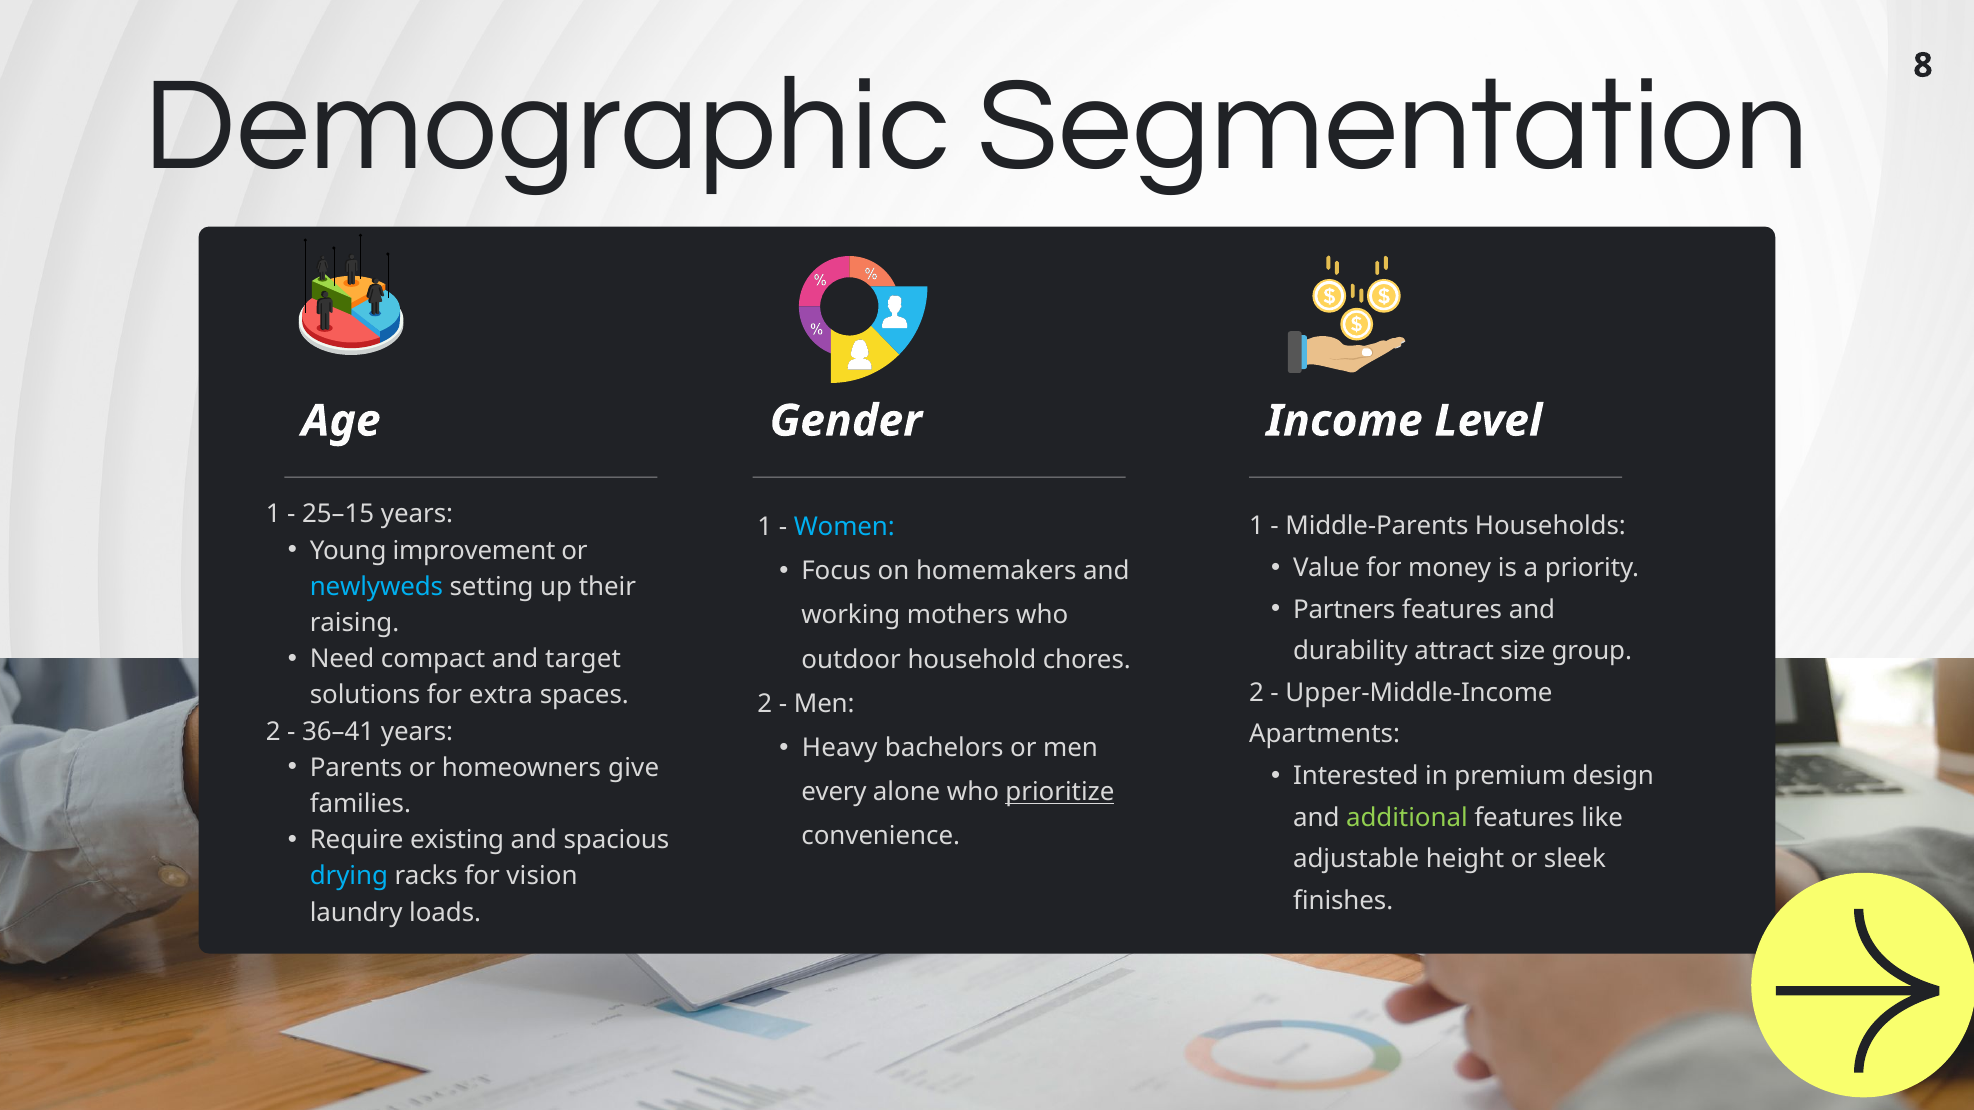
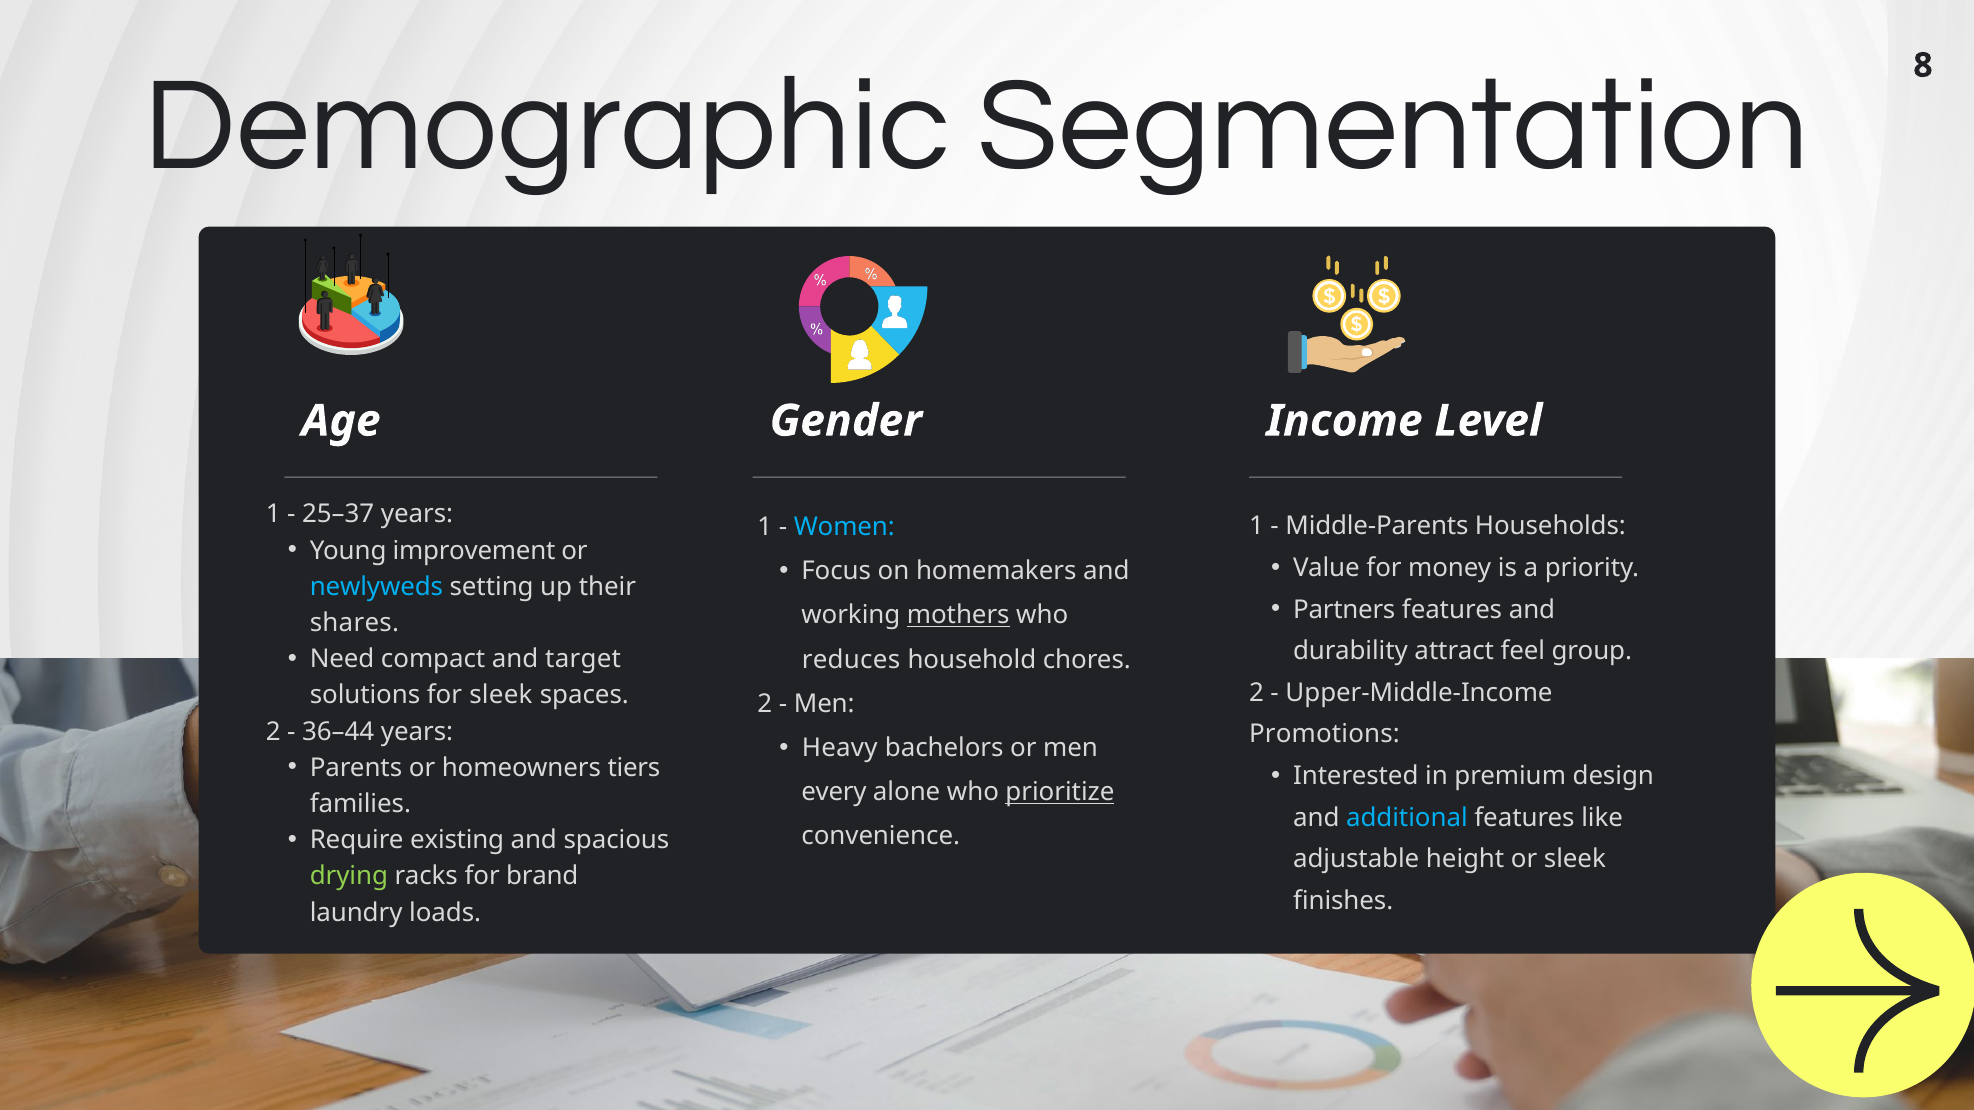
25–15: 25–15 -> 25–37
mothers underline: none -> present
raising: raising -> shares
size: size -> feel
outdoor: outdoor -> reduces
for extra: extra -> sleek
36–41: 36–41 -> 36–44
Apartments: Apartments -> Promotions
give: give -> tiers
additional colour: light green -> light blue
drying colour: light blue -> light green
vision: vision -> brand
